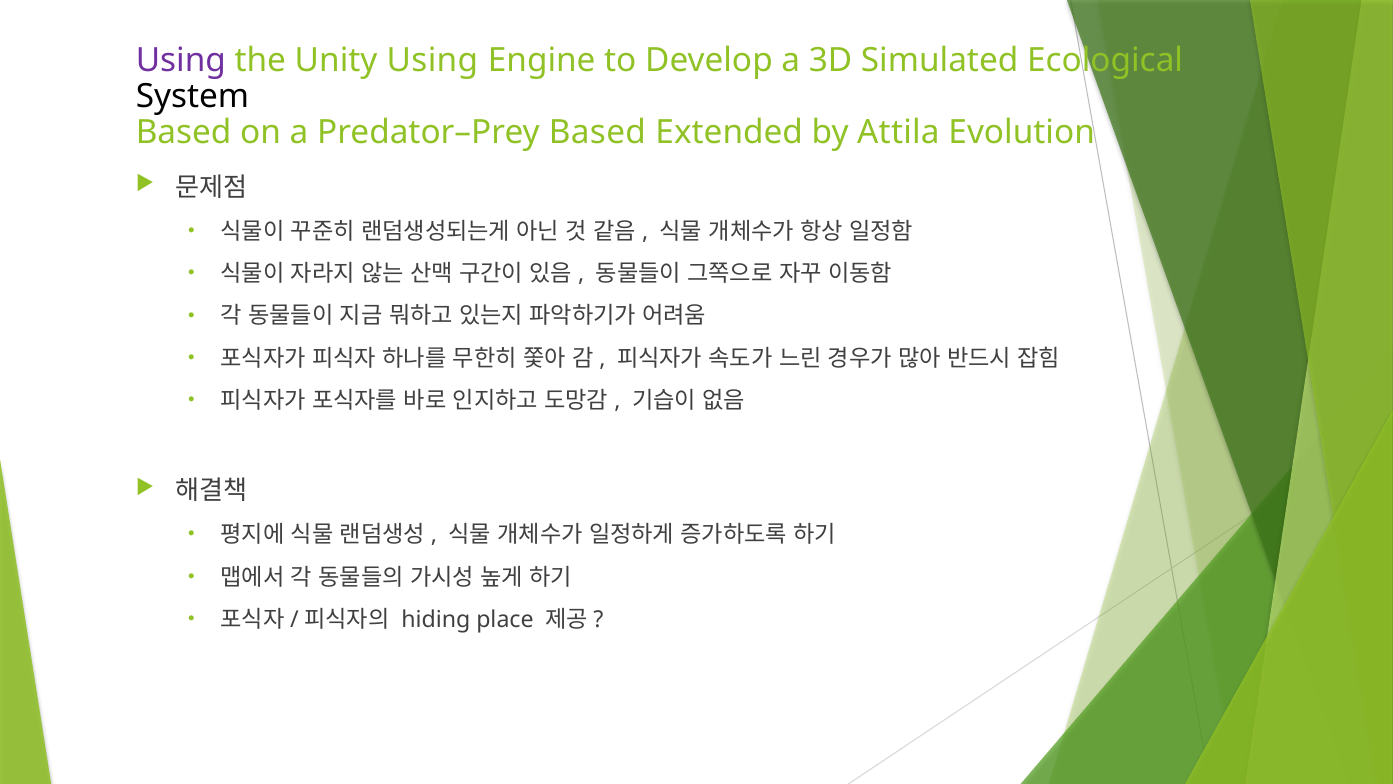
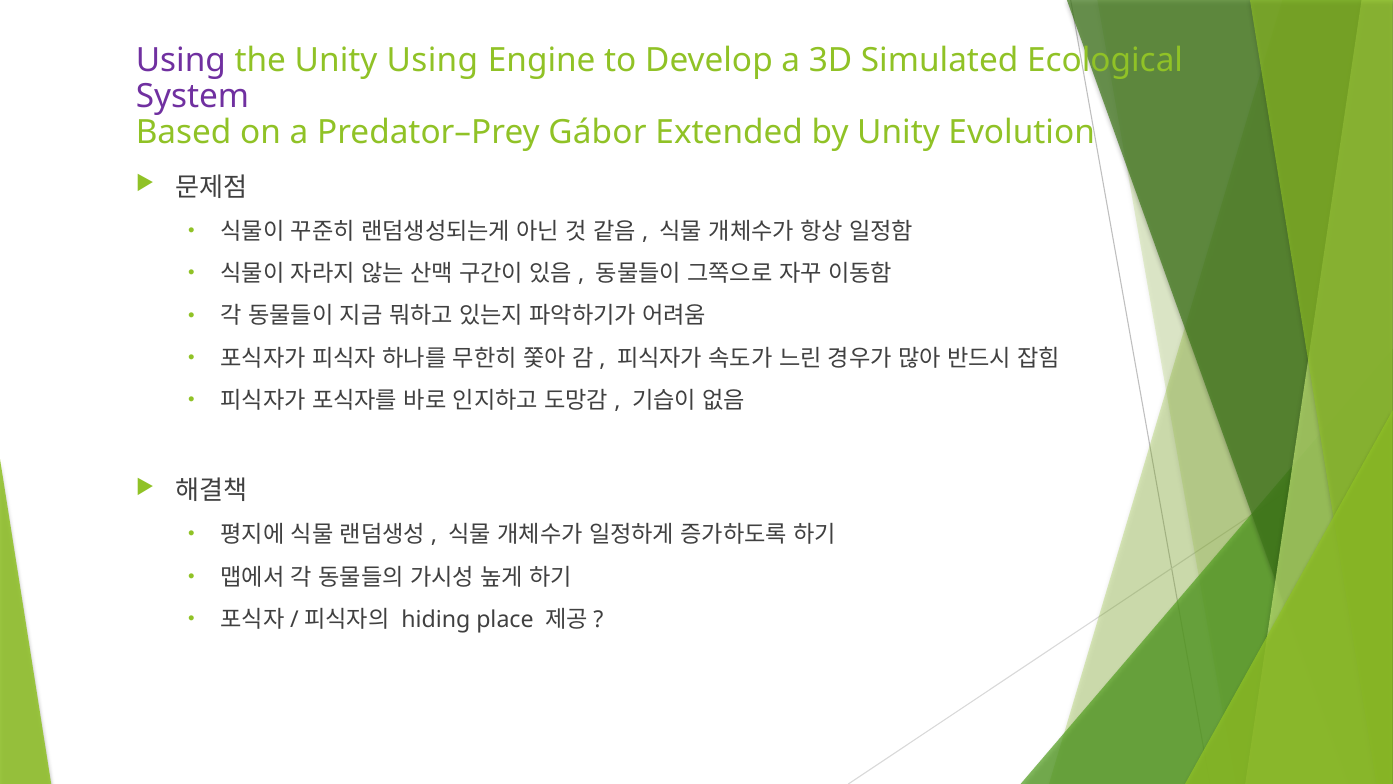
System colour: black -> purple
Predator–Prey Based: Based -> Gábor
by Attila: Attila -> Unity
